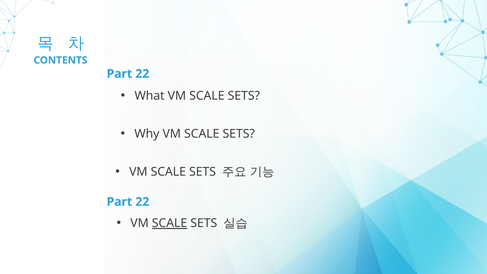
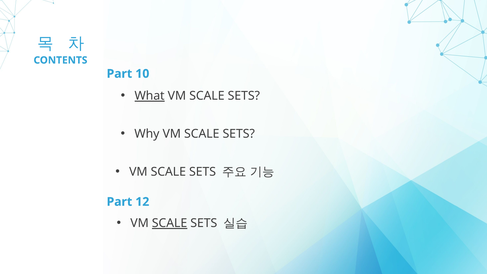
22 at (142, 74): 22 -> 10
What underline: none -> present
22 at (142, 202): 22 -> 12
